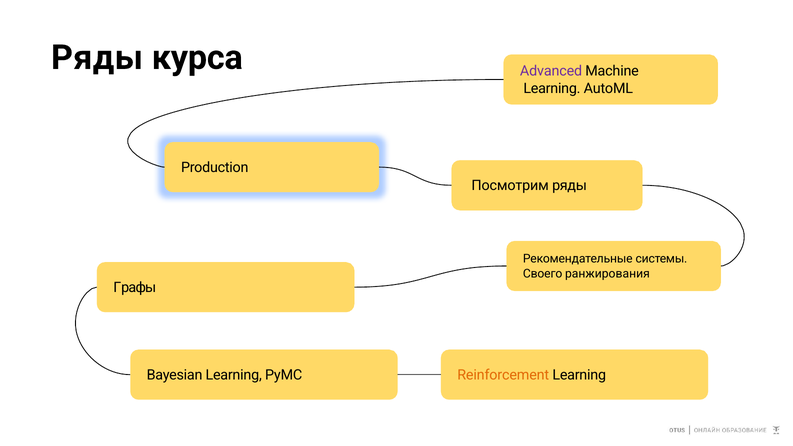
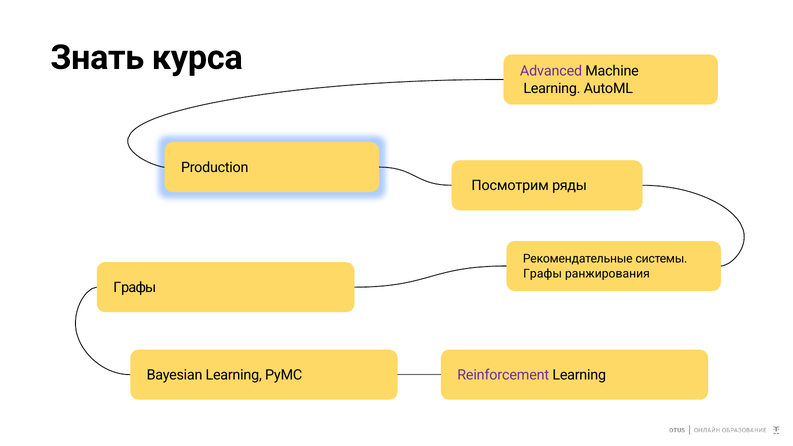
Ряды at (97, 58): Ряды -> Знать
Своего at (543, 274): Своего -> Графы
Reinforcement colour: orange -> purple
